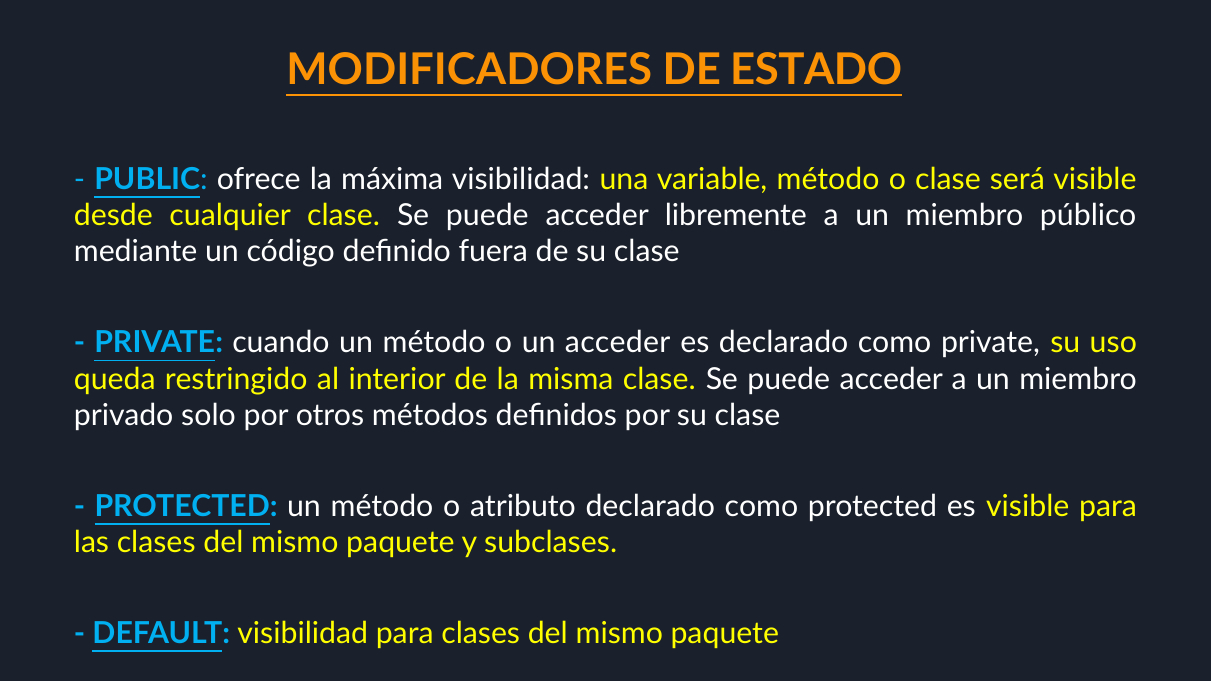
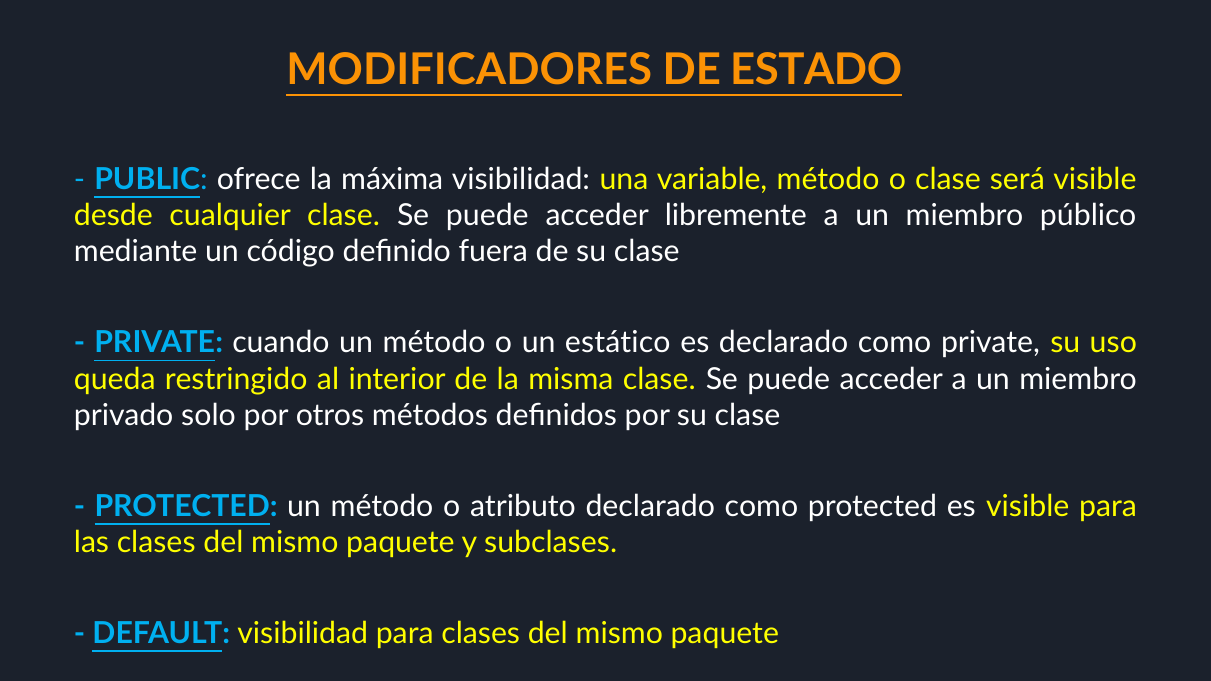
un acceder: acceder -> estático
